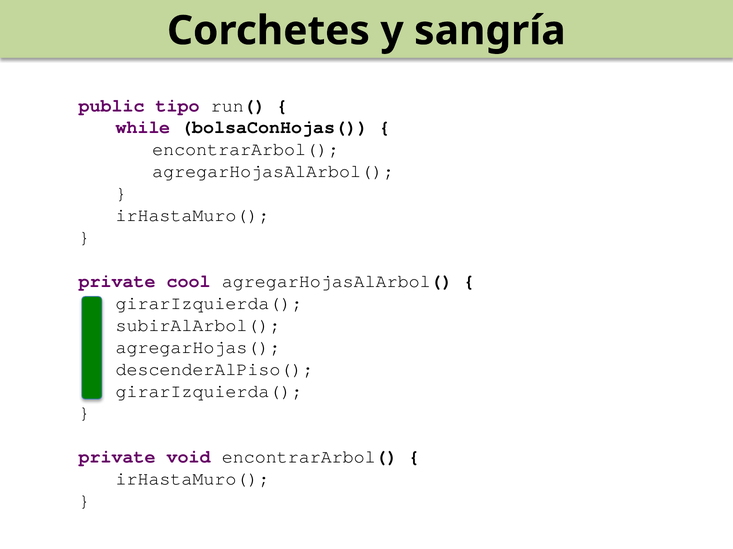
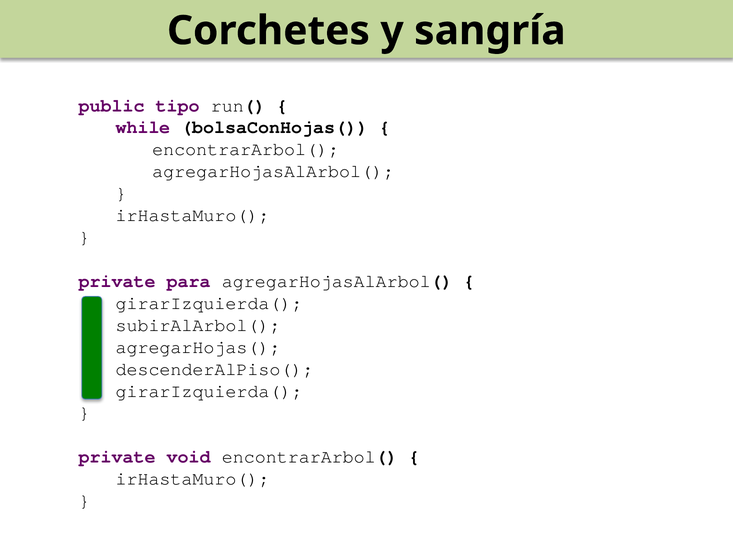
cool: cool -> para
